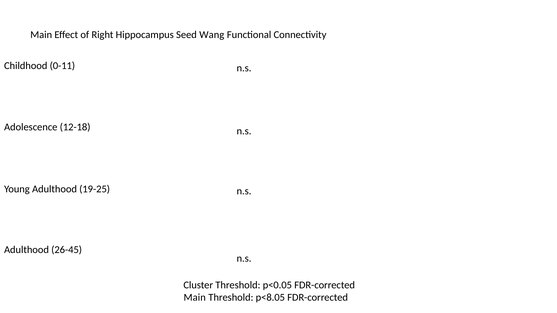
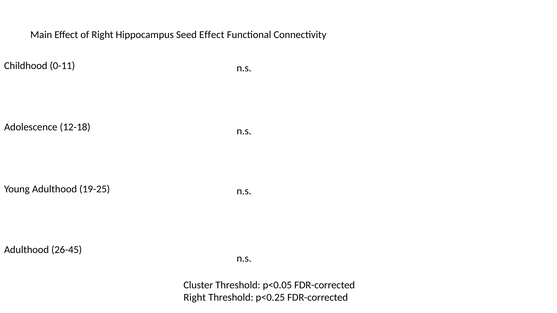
Seed Wang: Wang -> Effect
Main at (195, 298): Main -> Right
p<8.05: p<8.05 -> p<0.25
